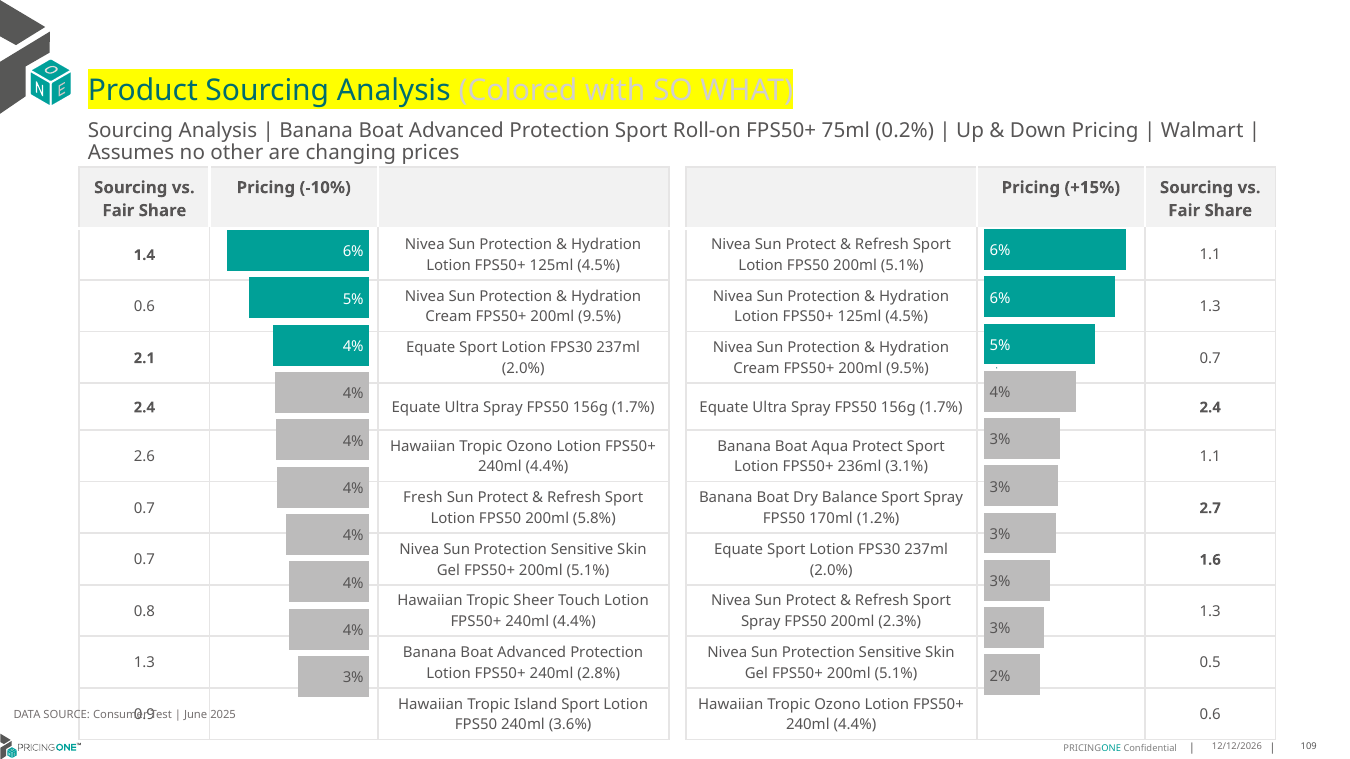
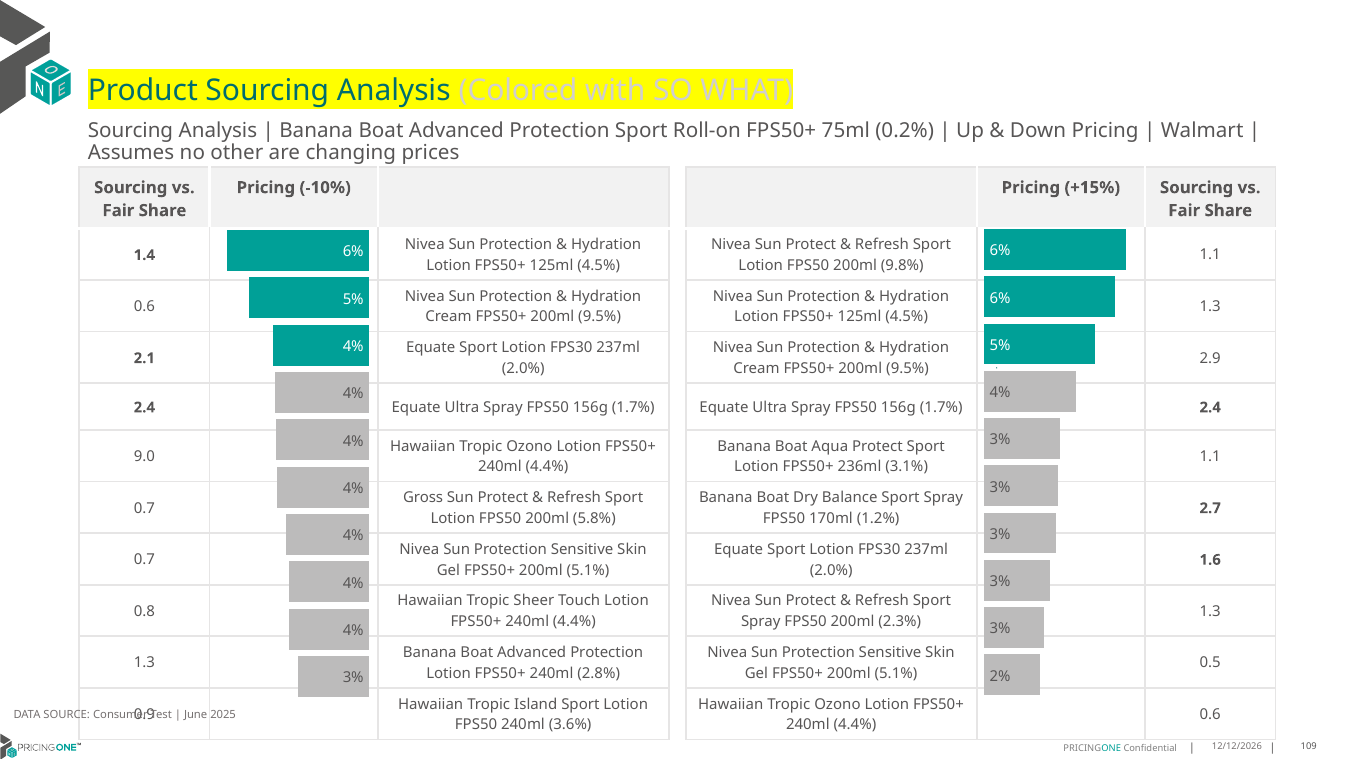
FPS50 200ml 5.1%: 5.1% -> 9.8%
0.7 at (1210, 358): 0.7 -> 2.9
2.6: 2.6 -> 9.0
Fresh: Fresh -> Gross
